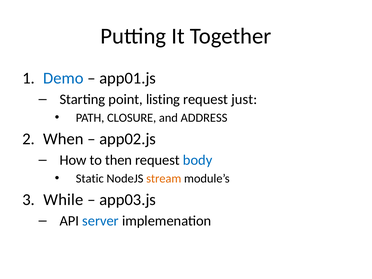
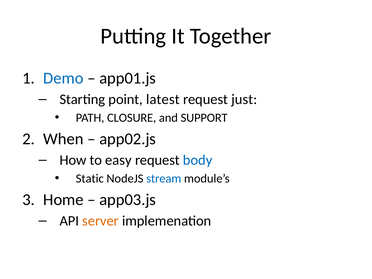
listing: listing -> latest
ADDRESS: ADDRESS -> SUPPORT
then: then -> easy
stream colour: orange -> blue
While: While -> Home
server colour: blue -> orange
